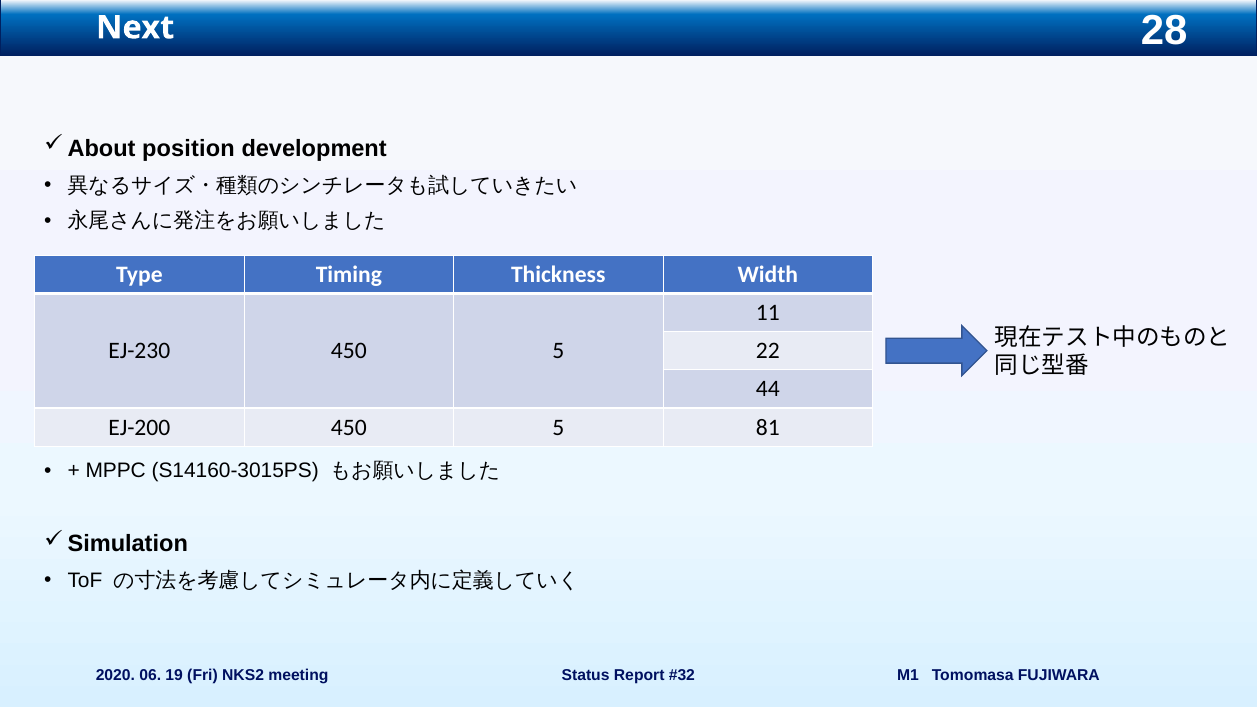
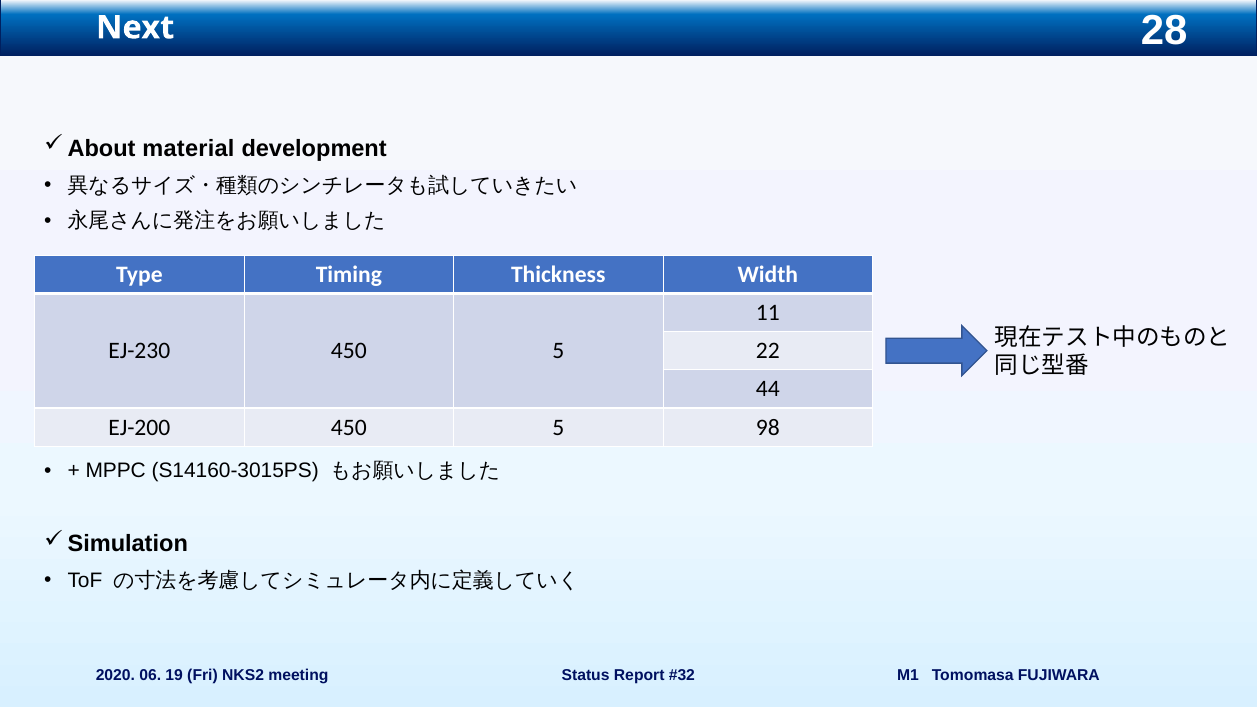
position: position -> material
81: 81 -> 98
